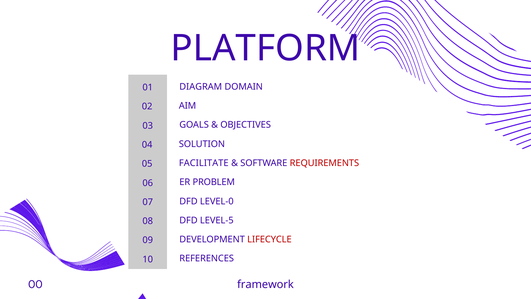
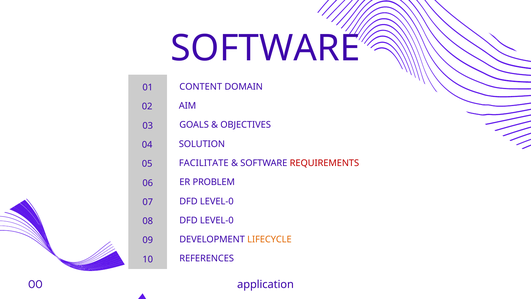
PLATFORM at (265, 48): PLATFORM -> SOFTWARE
DIAGRAM: DIAGRAM -> CONTENT
LEVEL-5 at (217, 220): LEVEL-5 -> LEVEL-0
LIFECYCLE colour: red -> orange
framework: framework -> application
